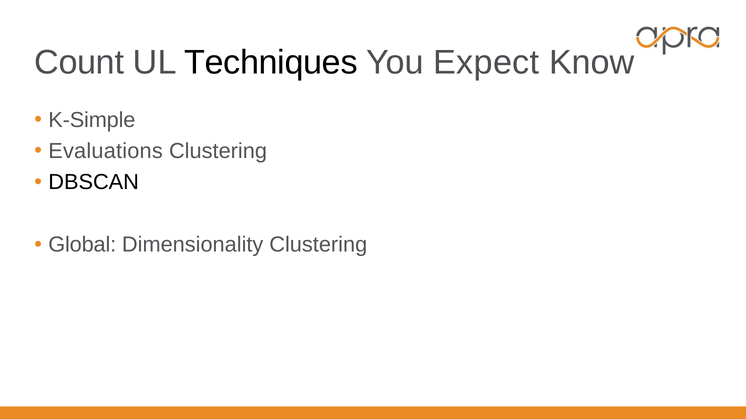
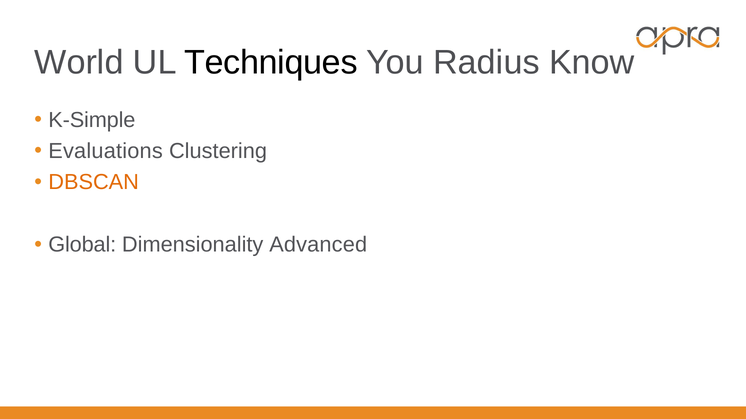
Count: Count -> World
Expect: Expect -> Radius
DBSCAN colour: black -> orange
Dimensionality Clustering: Clustering -> Advanced
